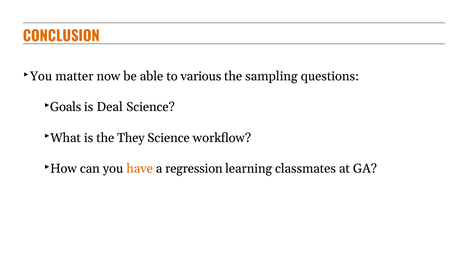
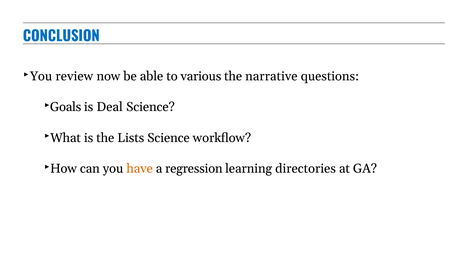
CONCLUSION colour: orange -> blue
matter: matter -> review
sampling: sampling -> narrative
They: They -> Lists
classmates: classmates -> directories
